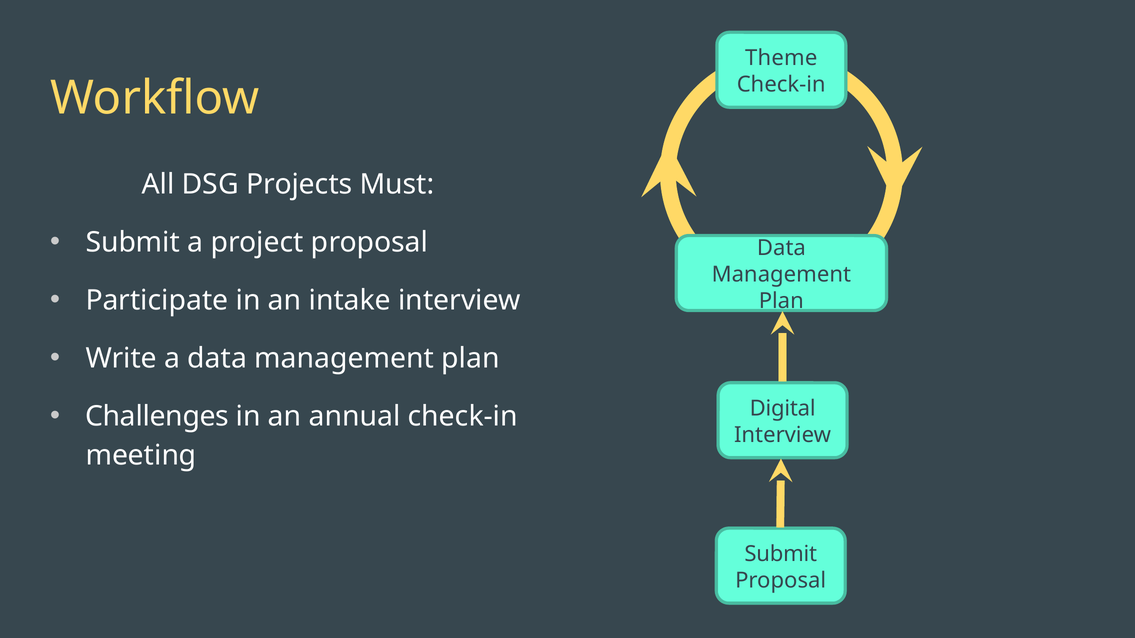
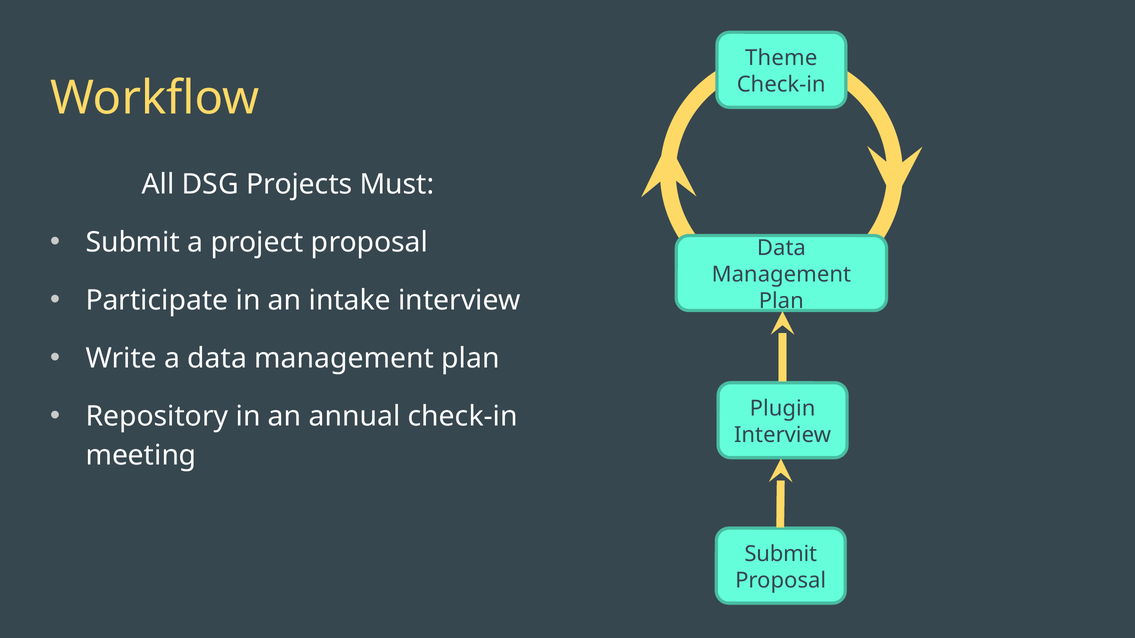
Challenges: Challenges -> Repository
Digital: Digital -> Plugin
